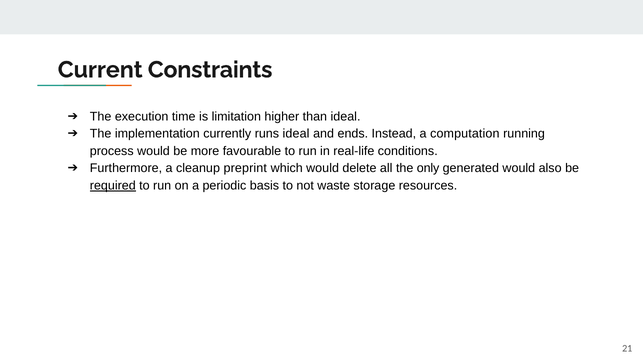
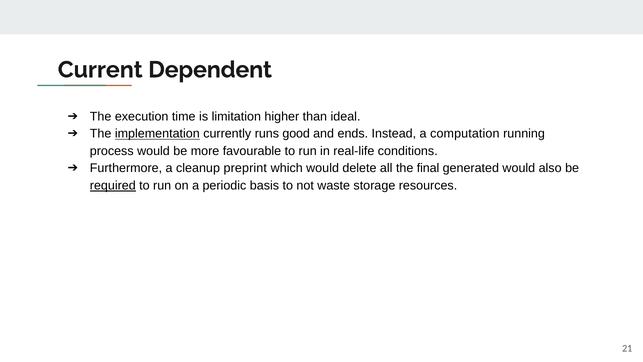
Constraints: Constraints -> Dependent
implementation underline: none -> present
runs ideal: ideal -> good
only: only -> final
